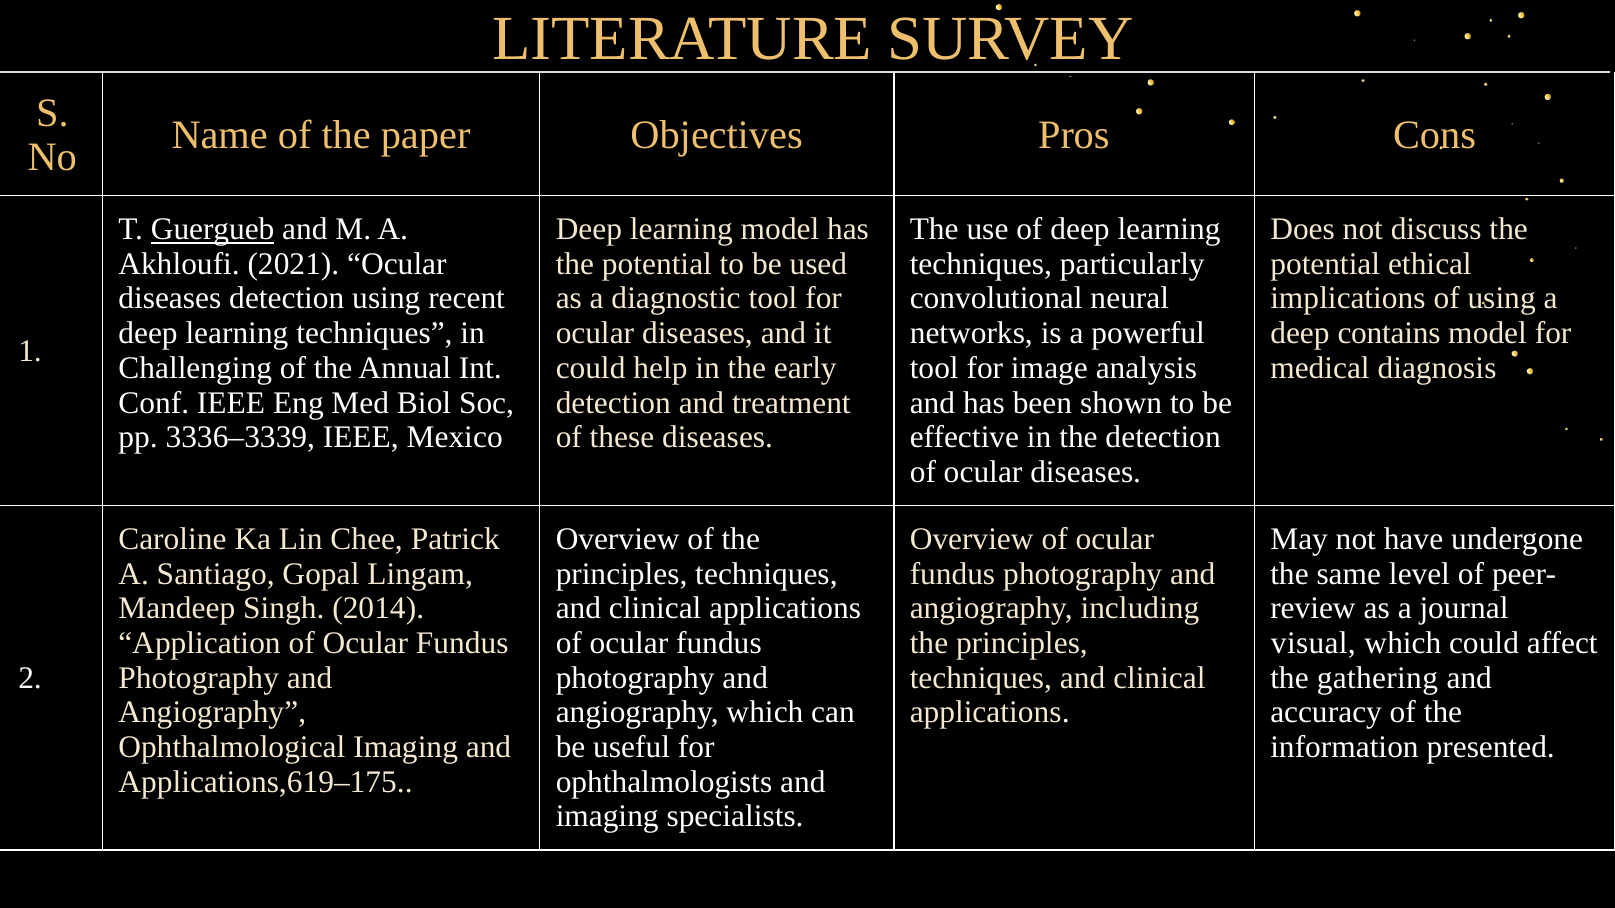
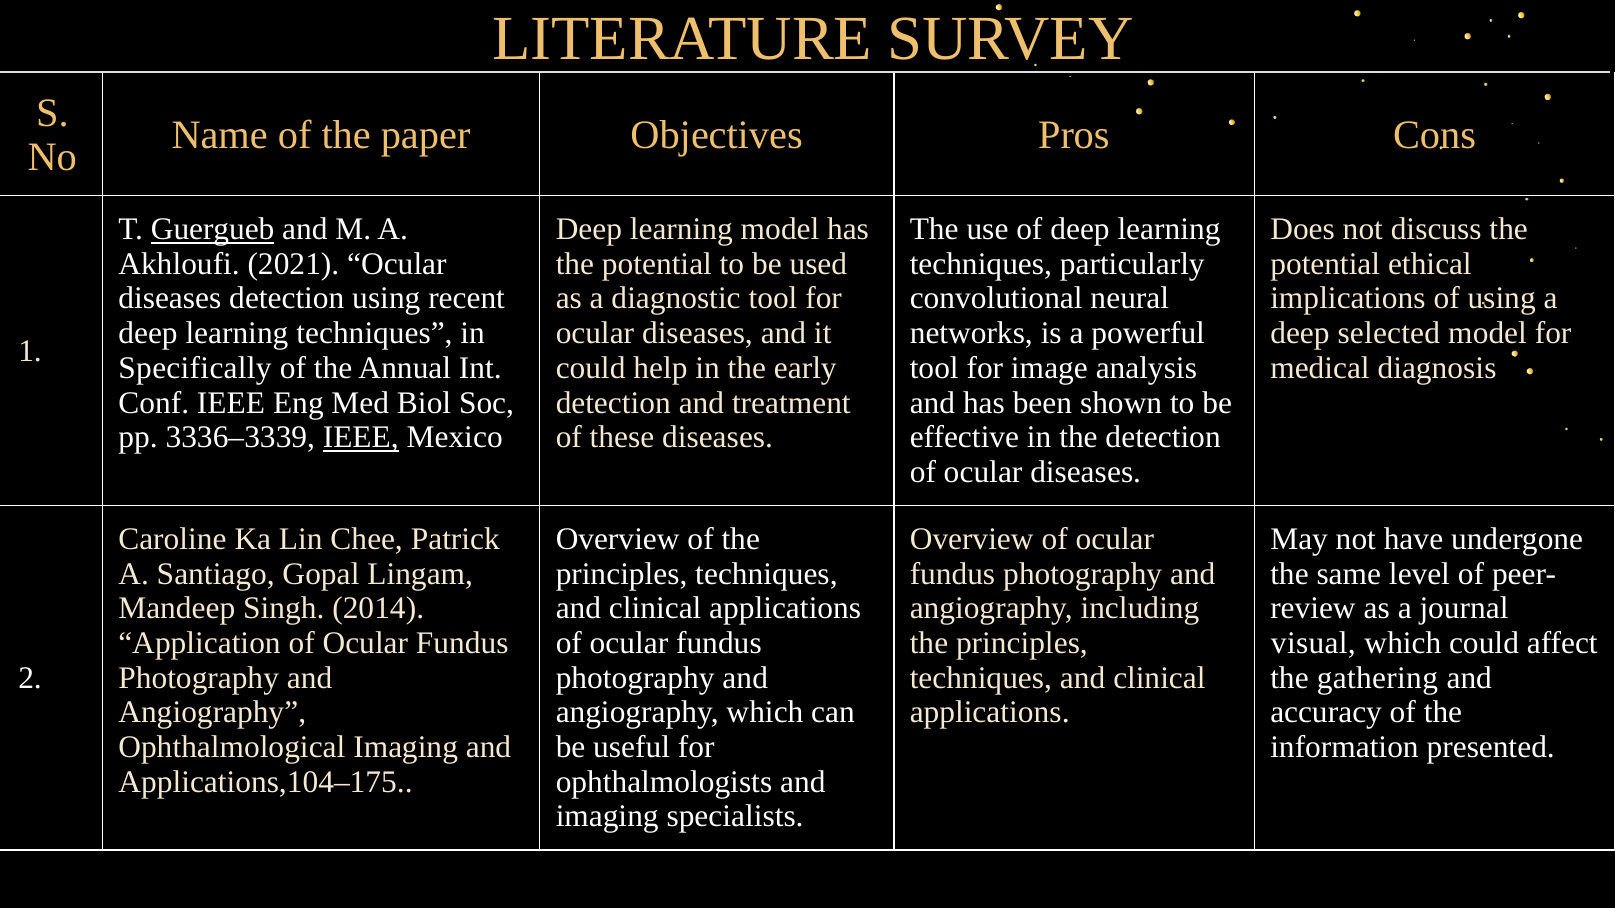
contains: contains -> selected
Challenging: Challenging -> Specifically
IEEE at (361, 438) underline: none -> present
Applications,619–175: Applications,619–175 -> Applications,104–175
